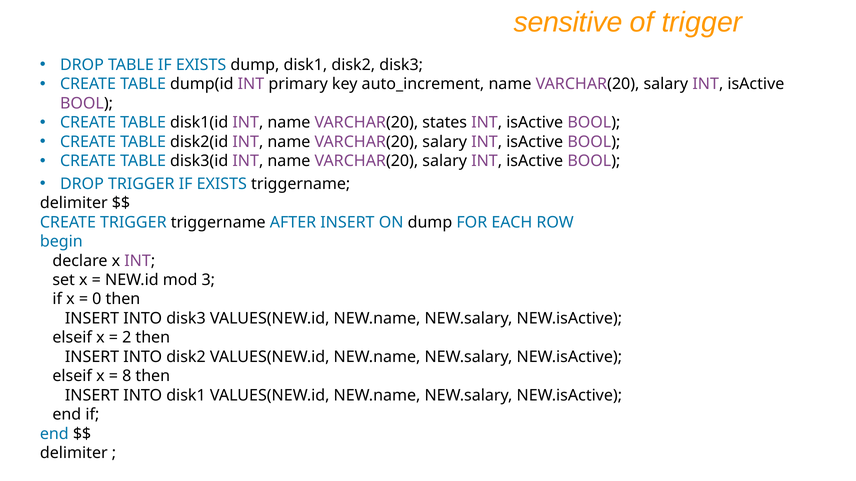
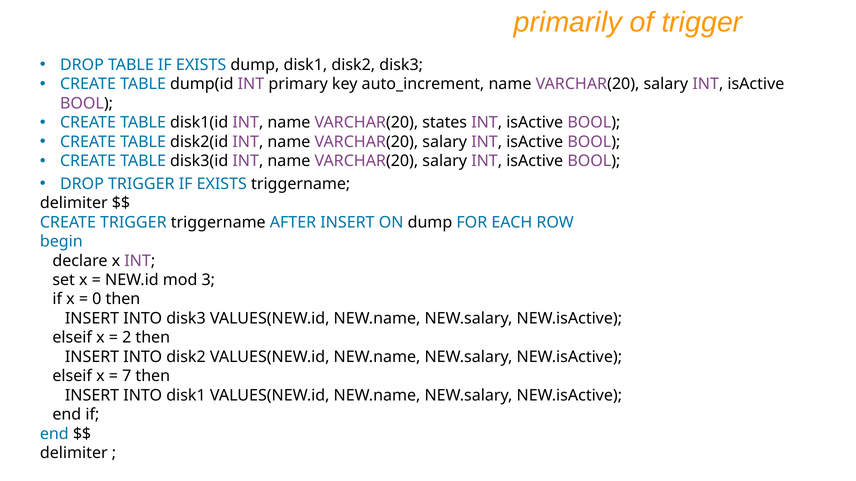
sensitive: sensitive -> primarily
8: 8 -> 7
